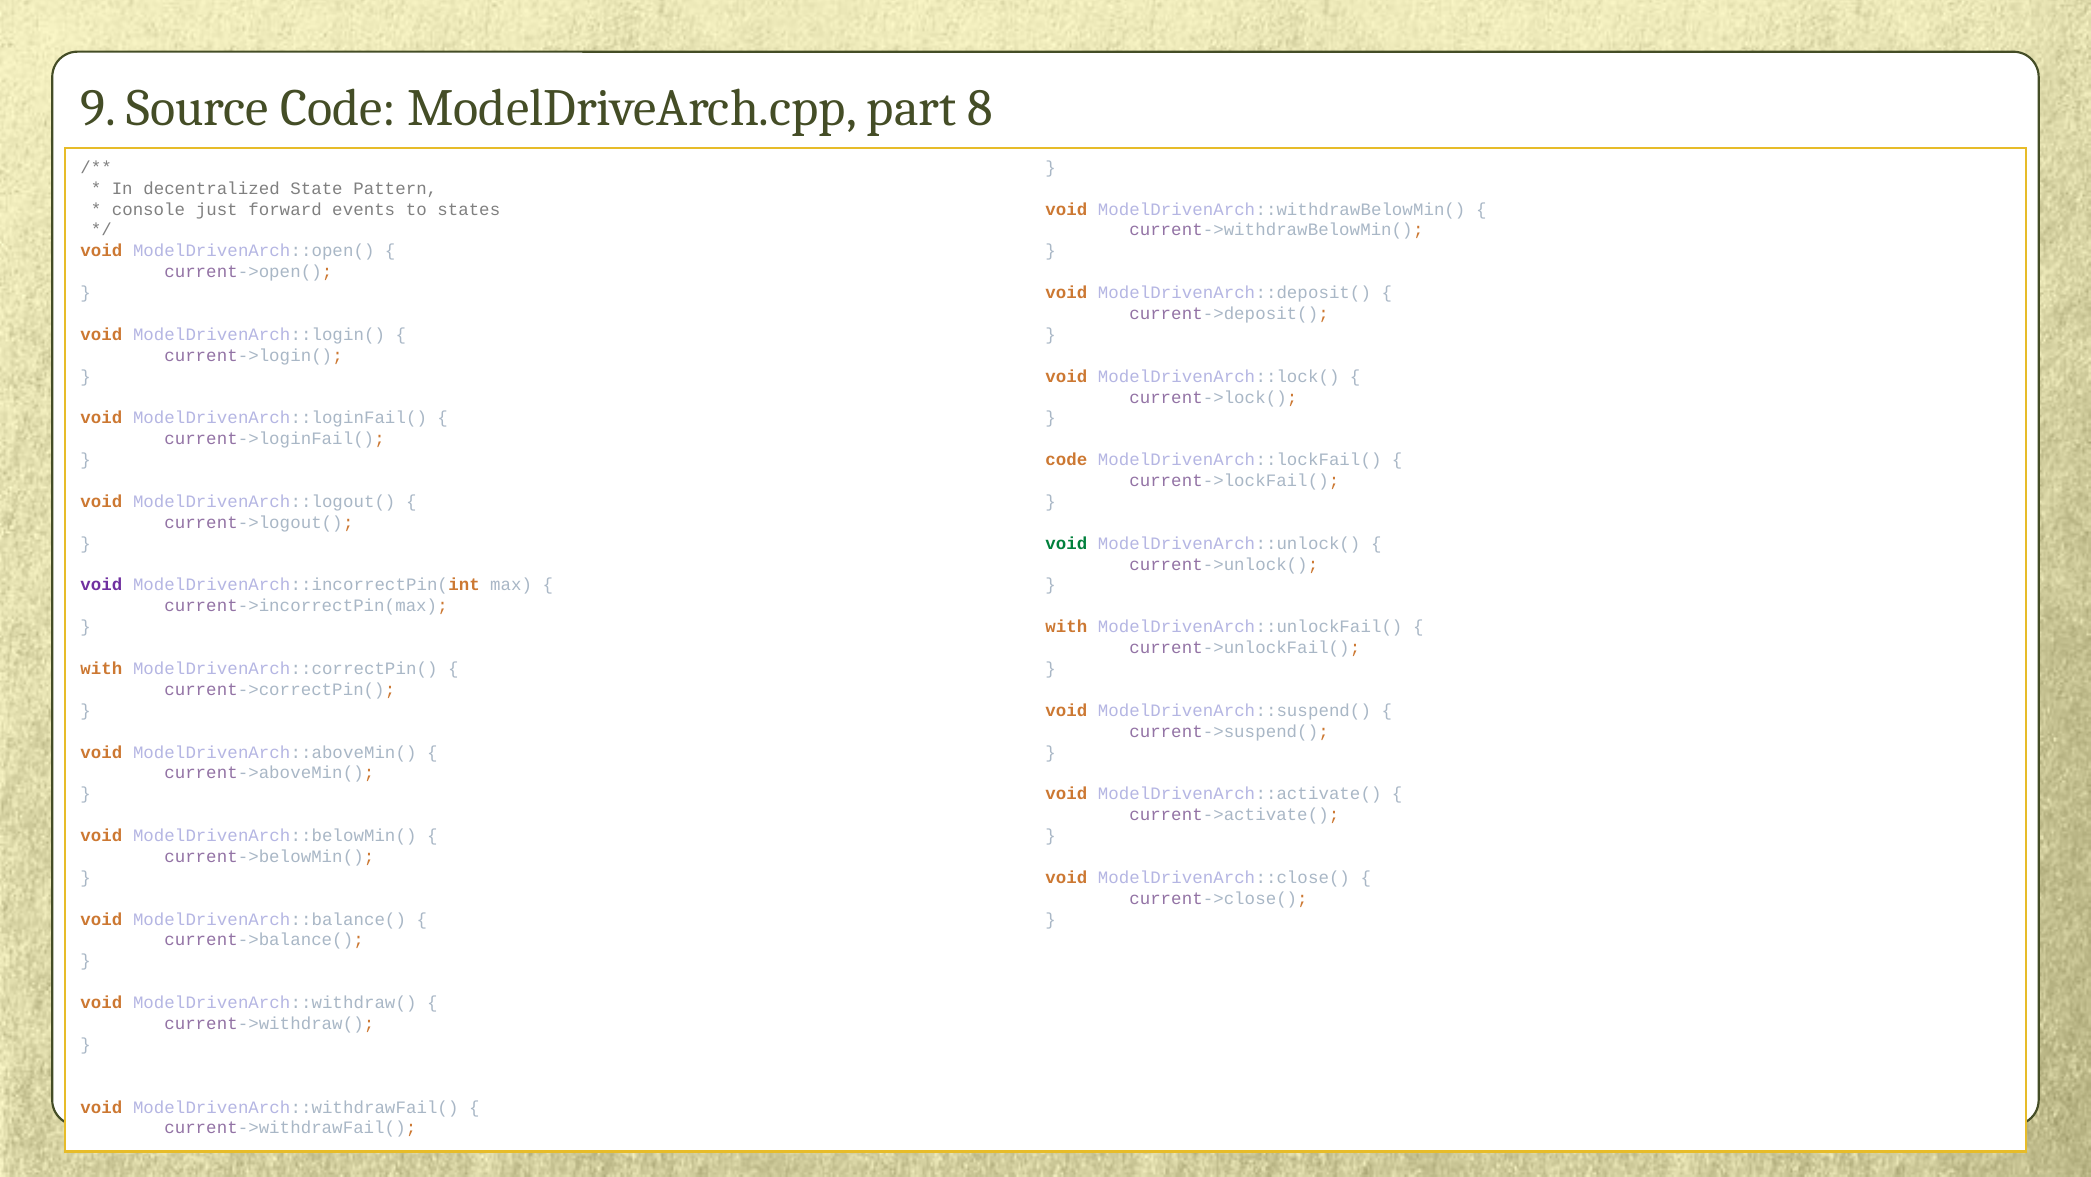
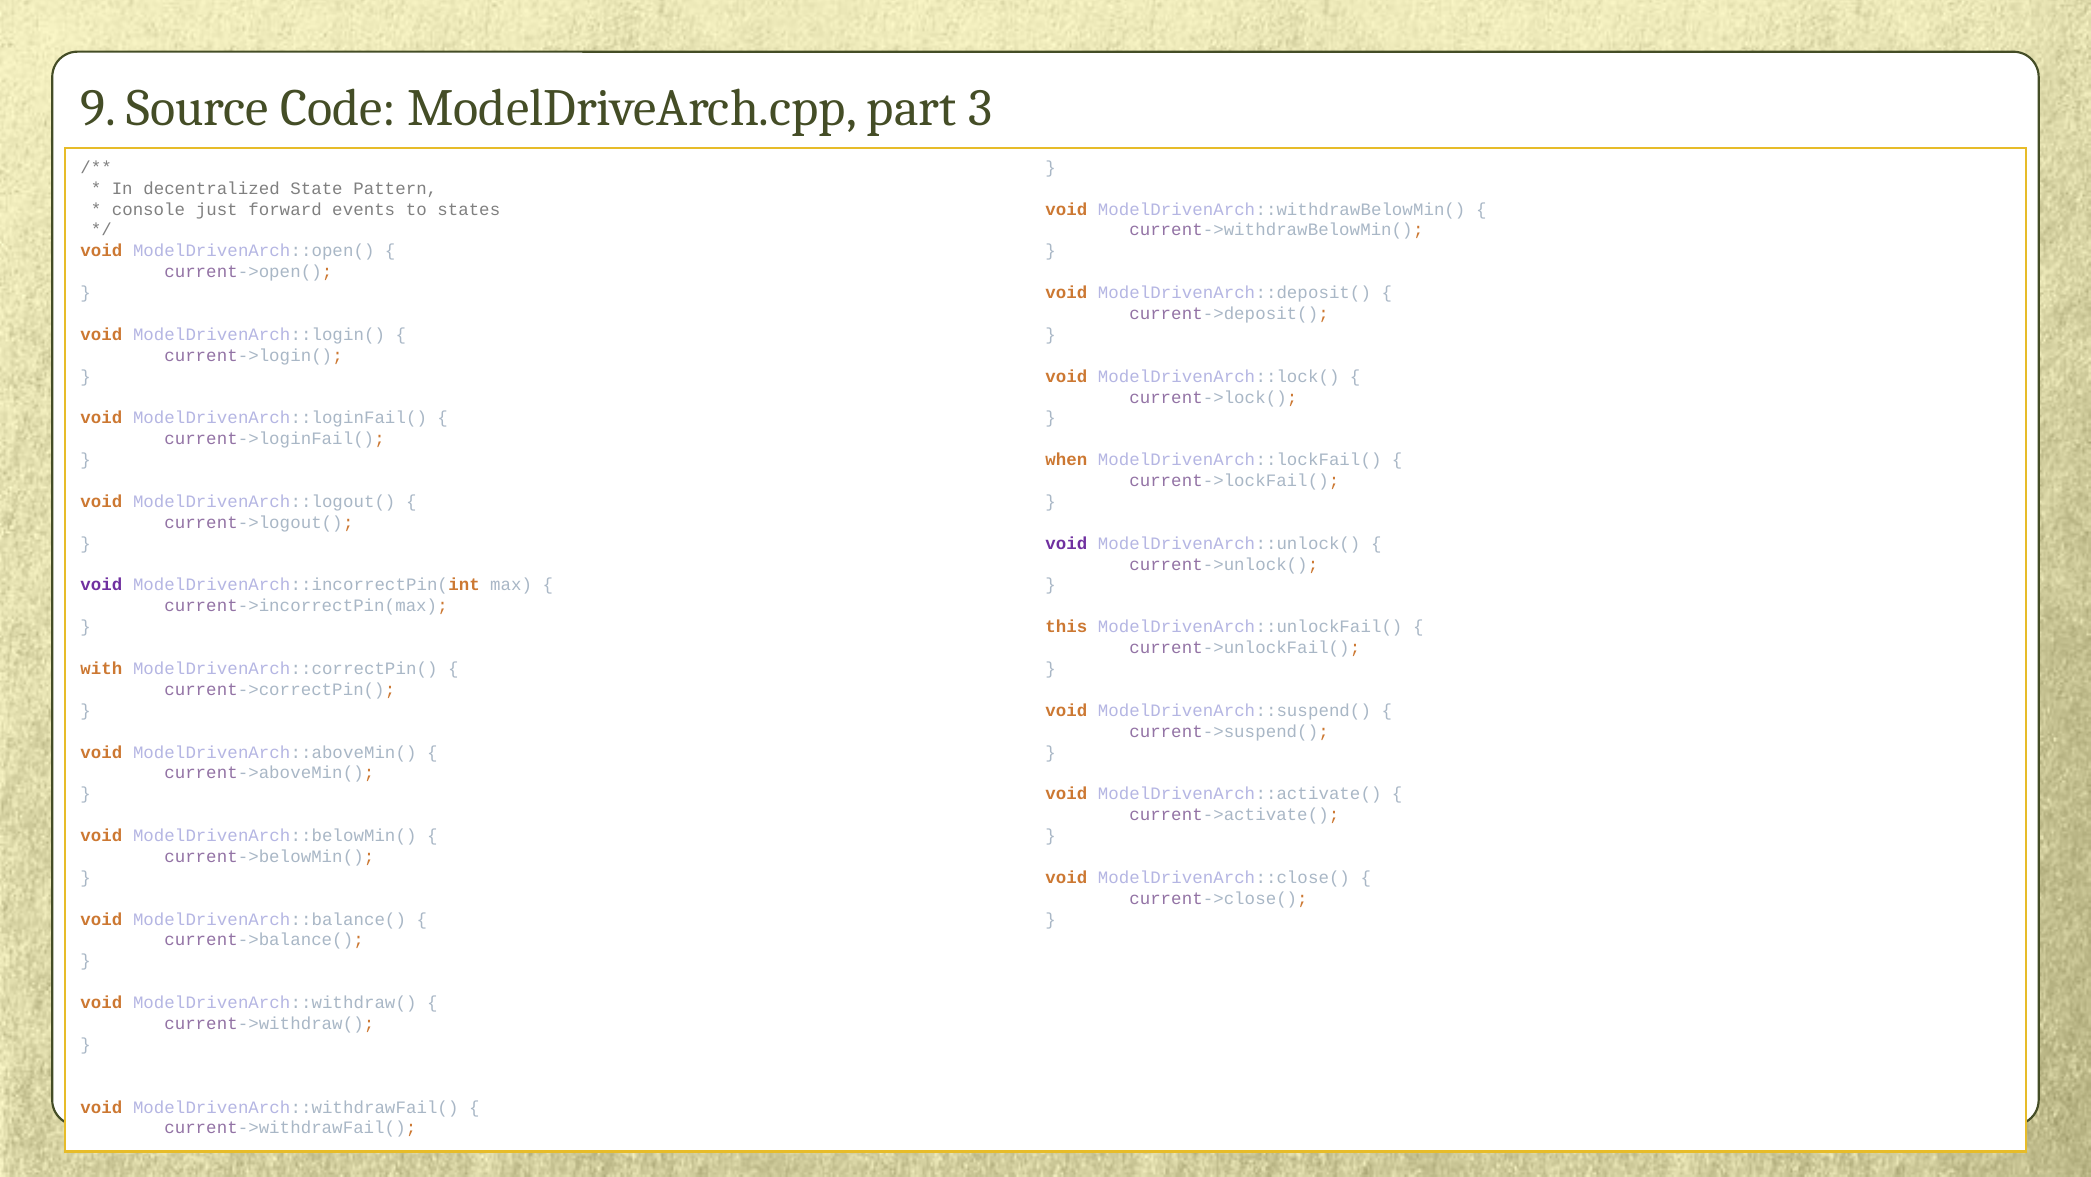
8: 8 -> 3
code at (1066, 460): code -> when
void at (1066, 543) colour: green -> purple
with at (1066, 627): with -> this
